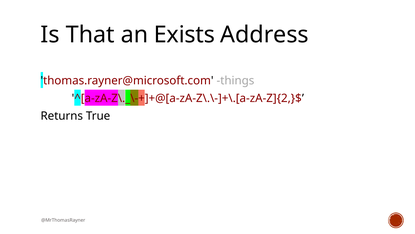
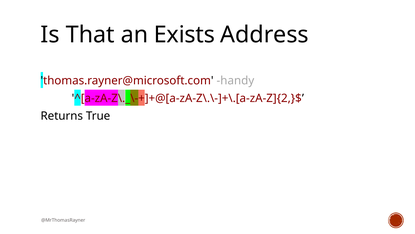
things: things -> handy
